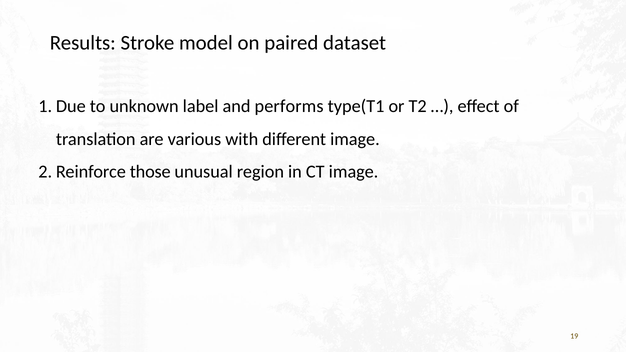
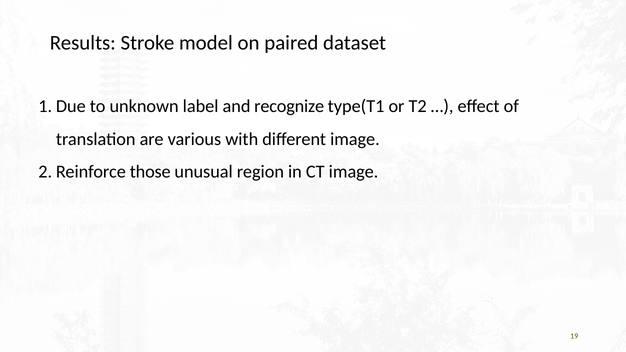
performs: performs -> recognize
